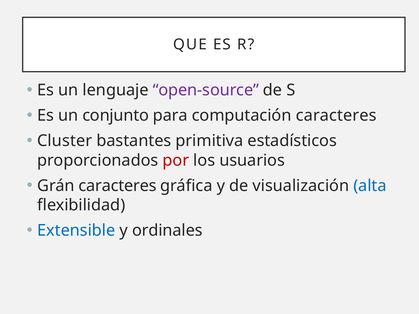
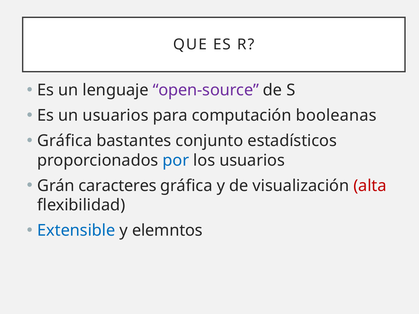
un conjunto: conjunto -> usuarios
computación caracteres: caracteres -> booleanas
Cluster at (65, 141): Cluster -> Gráfica
primitiva: primitiva -> conjunto
por colour: red -> blue
alta colour: blue -> red
ordinales: ordinales -> elemntos
